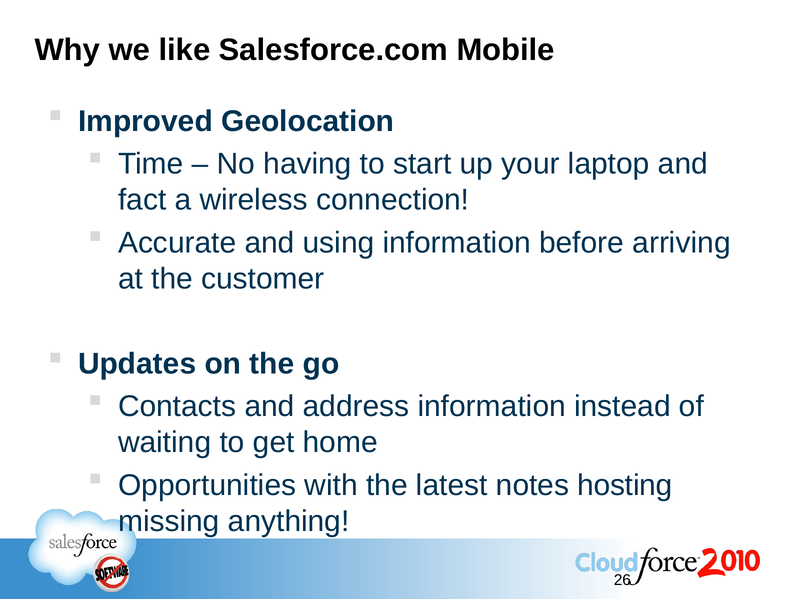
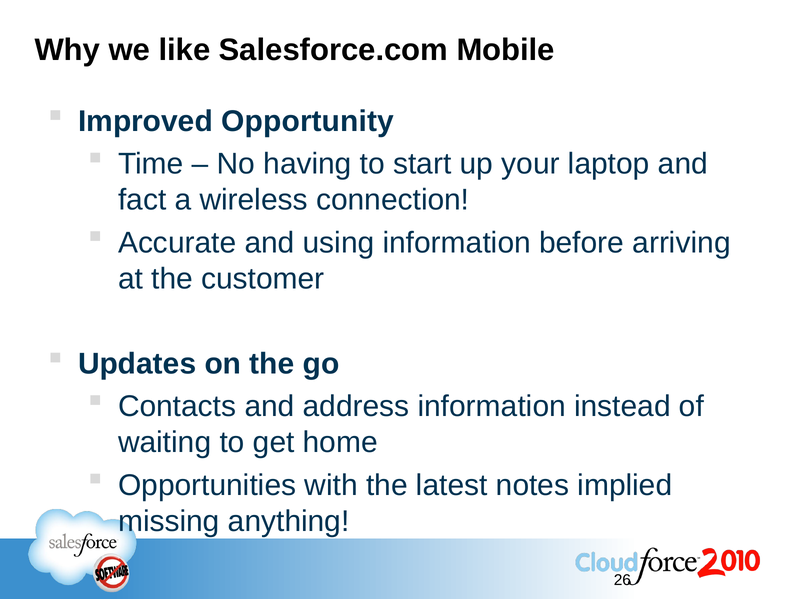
Geolocation: Geolocation -> Opportunity
hosting: hosting -> implied
